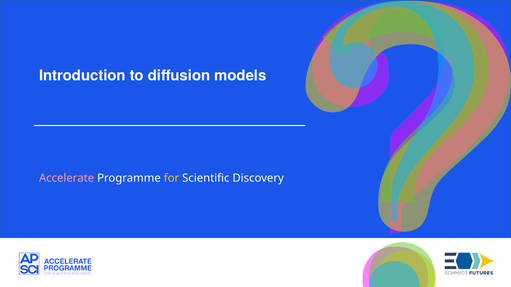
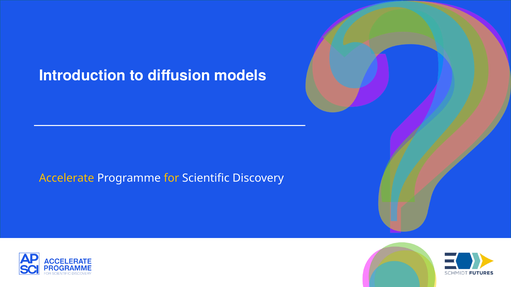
Accelerate colour: pink -> yellow
